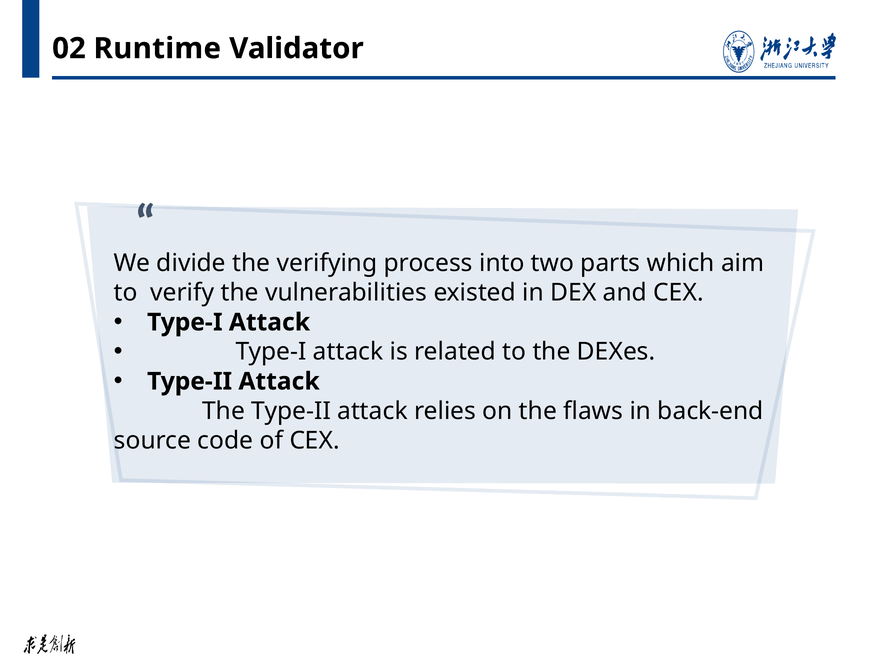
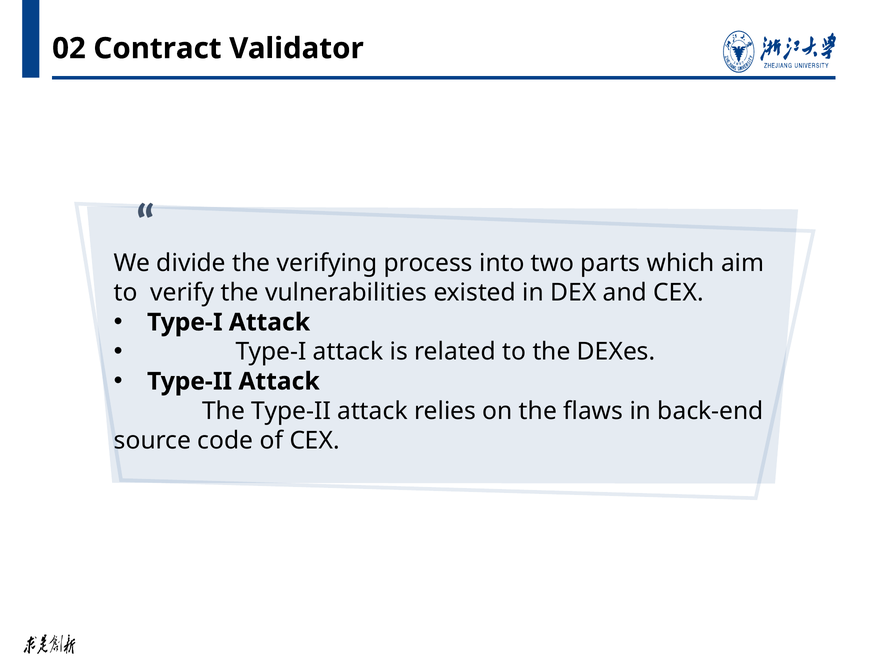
Runtime: Runtime -> Contract
